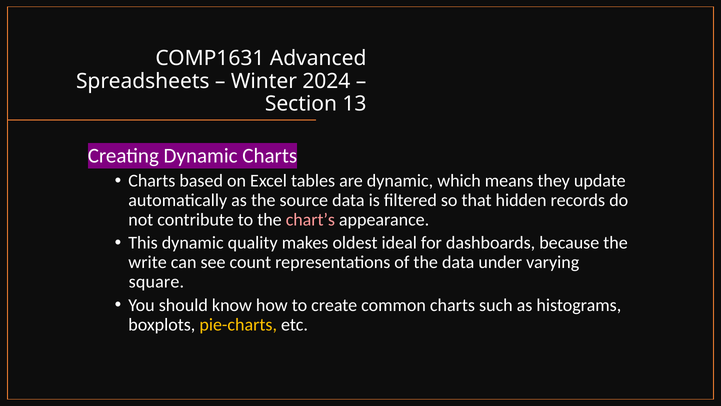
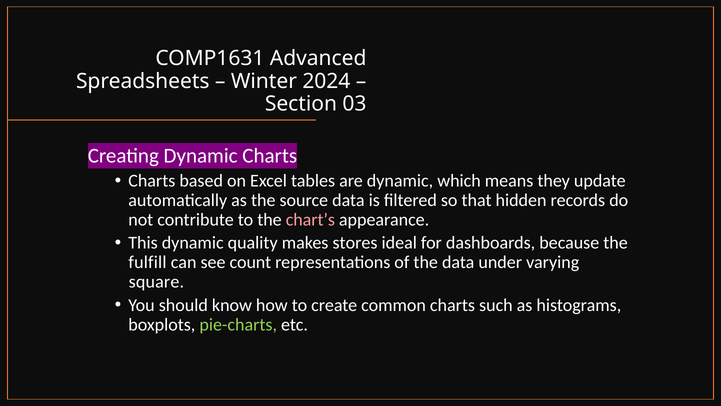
13: 13 -> 03
oldest: oldest -> stores
write: write -> fulfill
pie-charts colour: yellow -> light green
